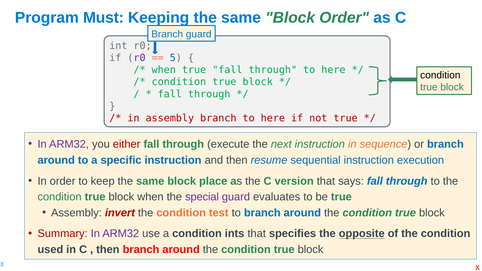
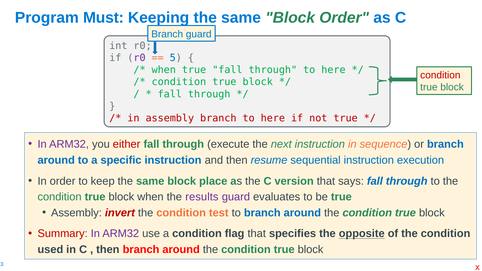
condition at (440, 75) colour: black -> red
special: special -> results
ints: ints -> flag
